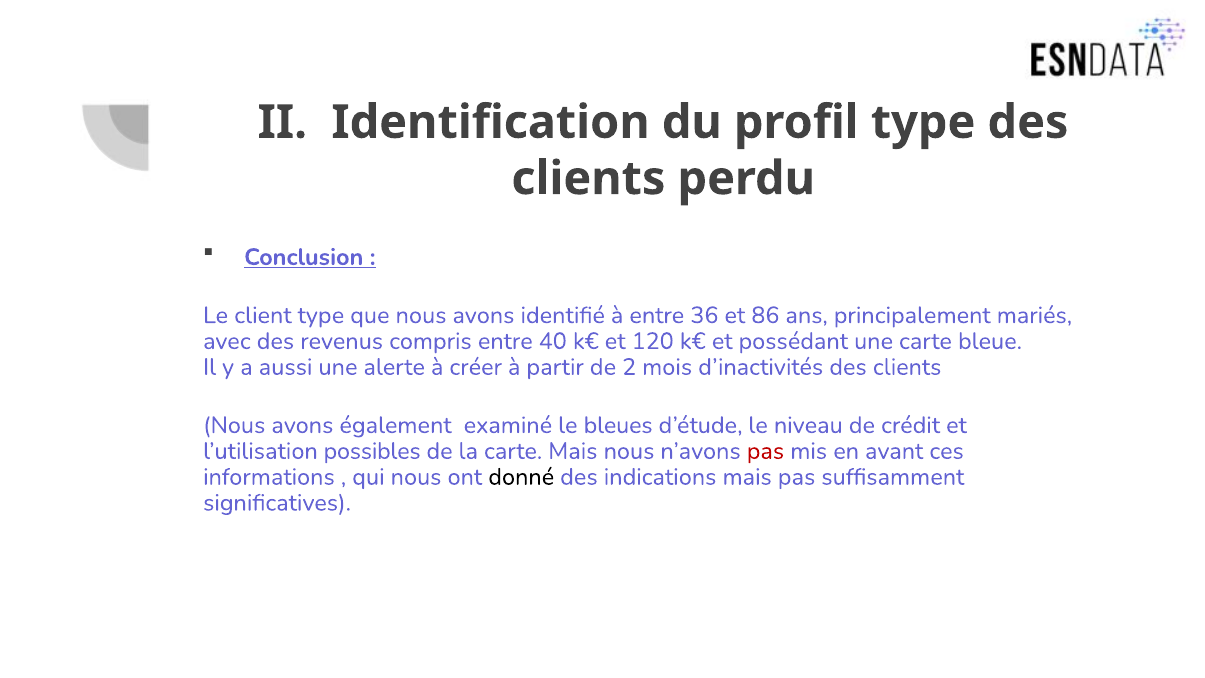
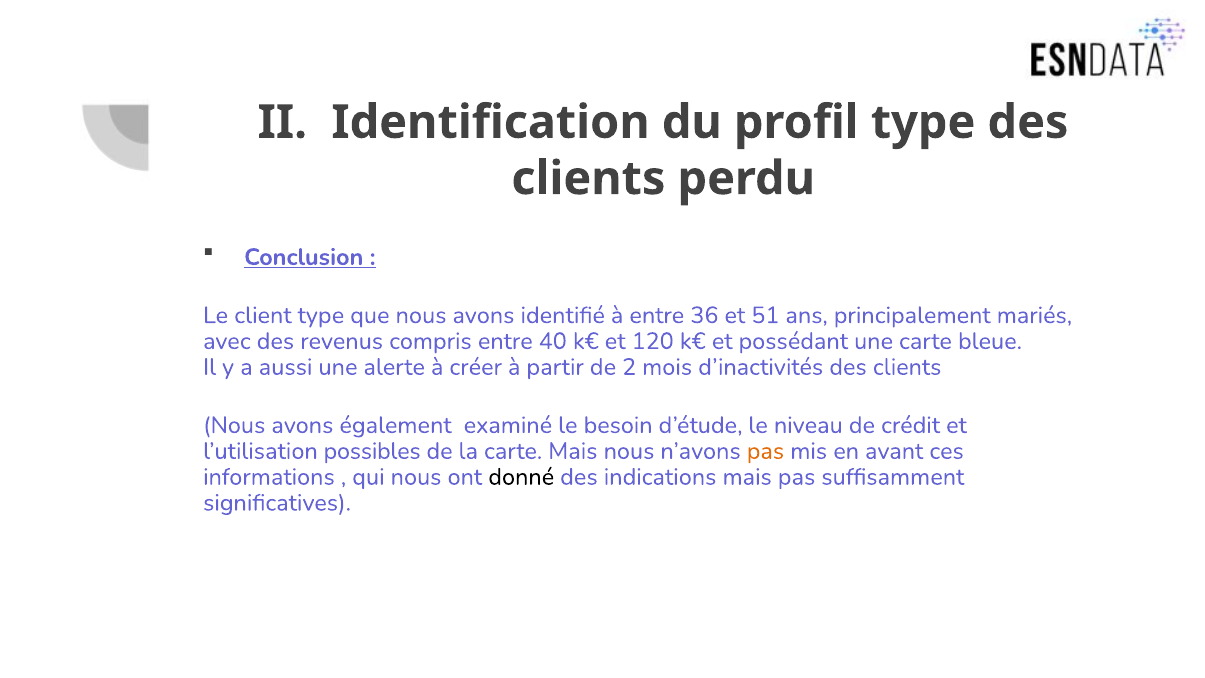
86: 86 -> 51
bleues: bleues -> besoin
pas at (765, 451) colour: red -> orange
